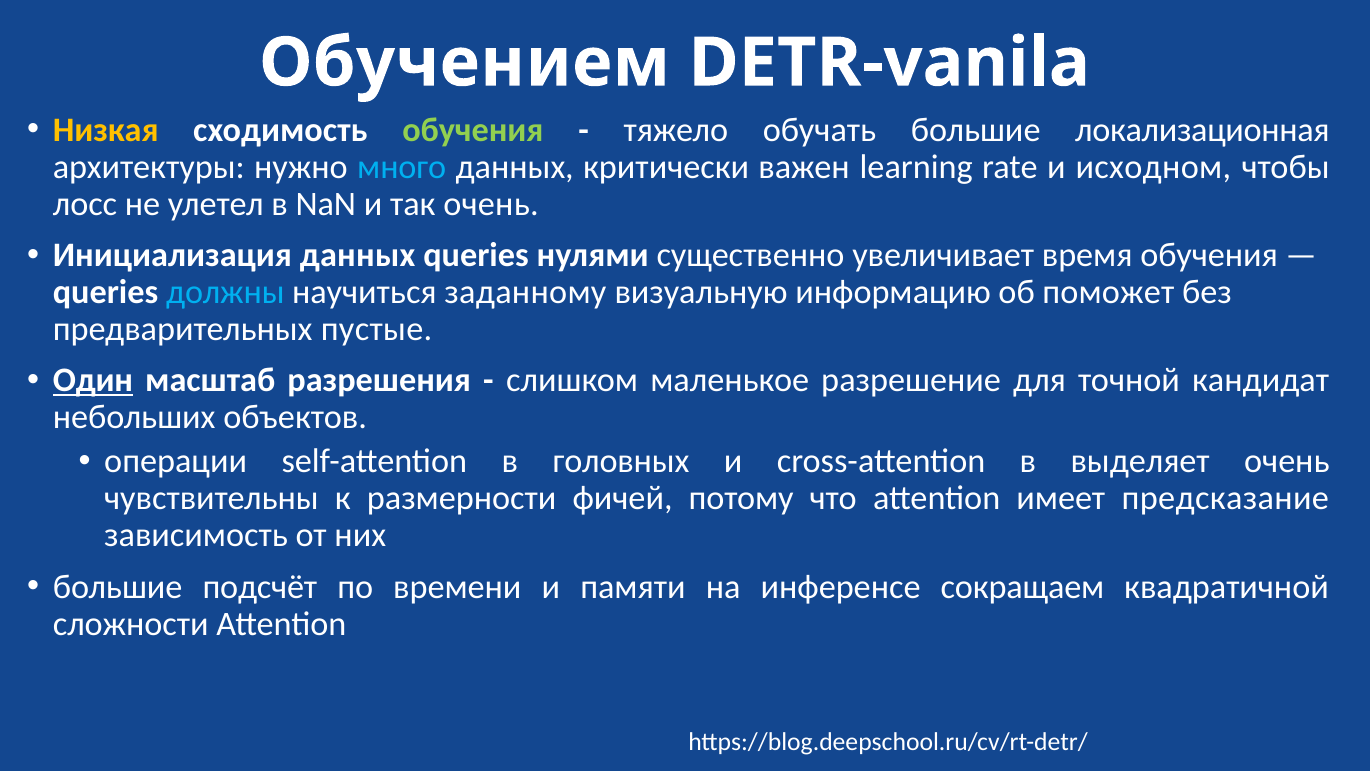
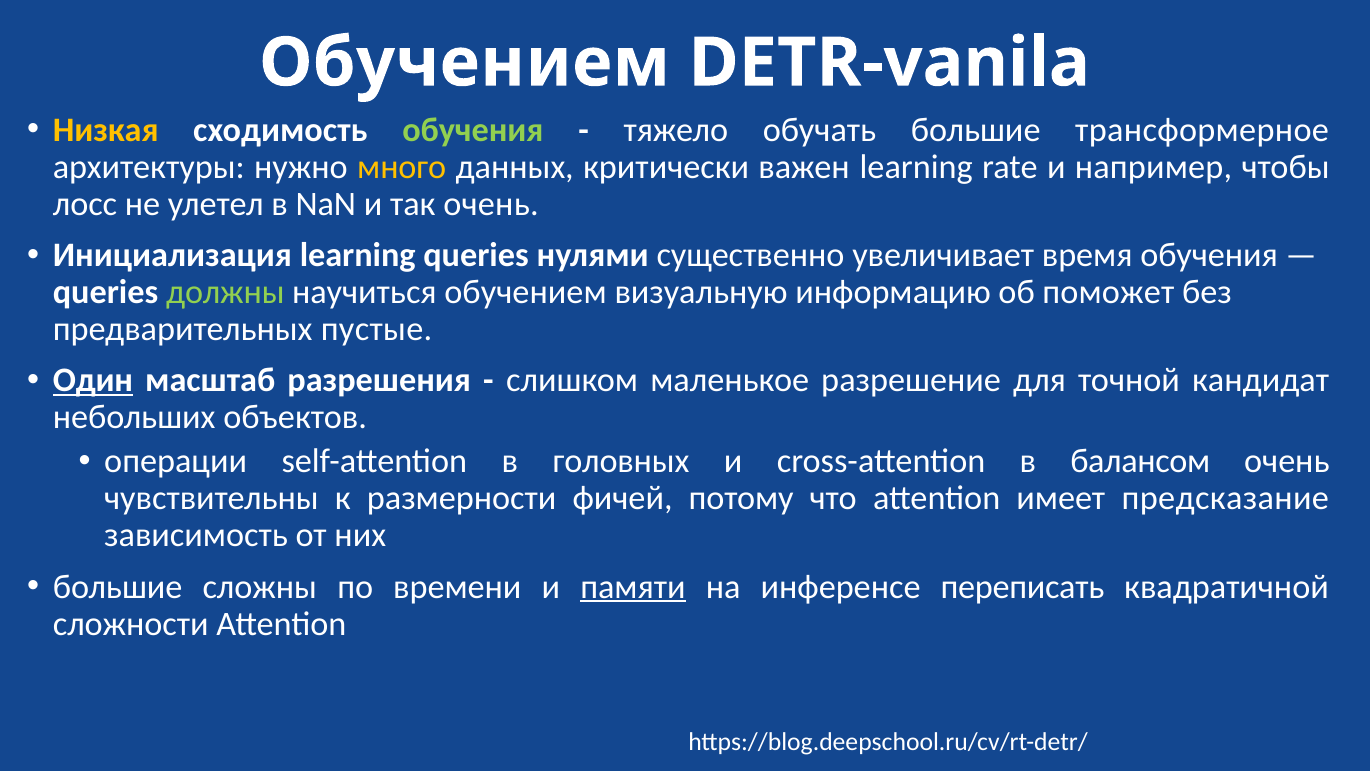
локализационная: локализационная -> трансформерное
много colour: light blue -> yellow
исходном: исходном -> например
Инициализация данных: данных -> learning
должны colour: light blue -> light green
научиться заданному: заданному -> обучением
выделяет: выделяет -> балансом
подсчёт: подсчёт -> сложны
памяти underline: none -> present
сокращаем: сокращаем -> переписать
